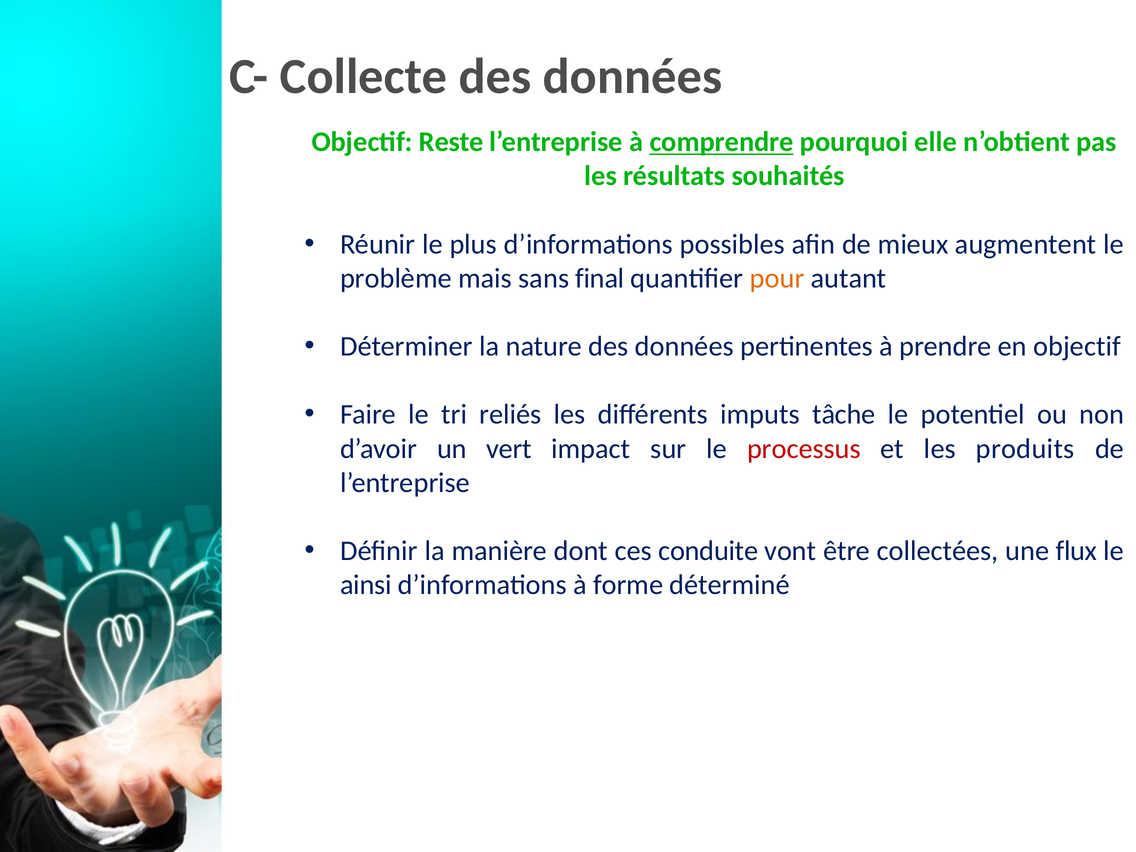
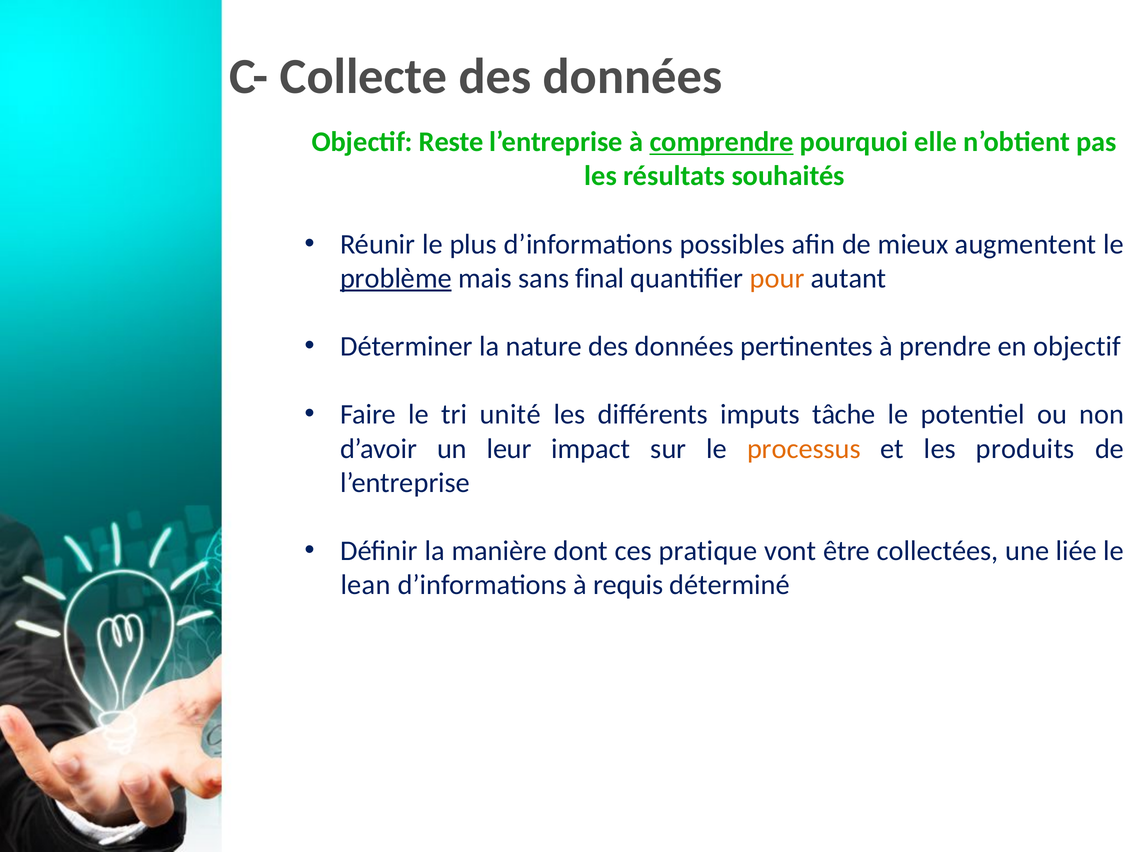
problème underline: none -> present
reliés: reliés -> unité
vert: vert -> leur
processus colour: red -> orange
conduite: conduite -> pratique
flux: flux -> liée
ainsi: ainsi -> lean
forme: forme -> requis
